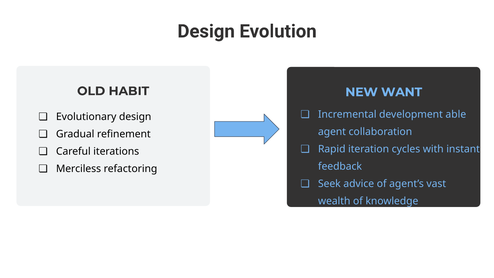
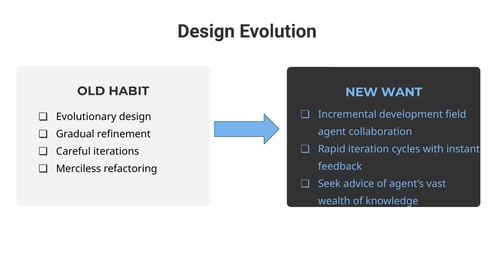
able: able -> field
